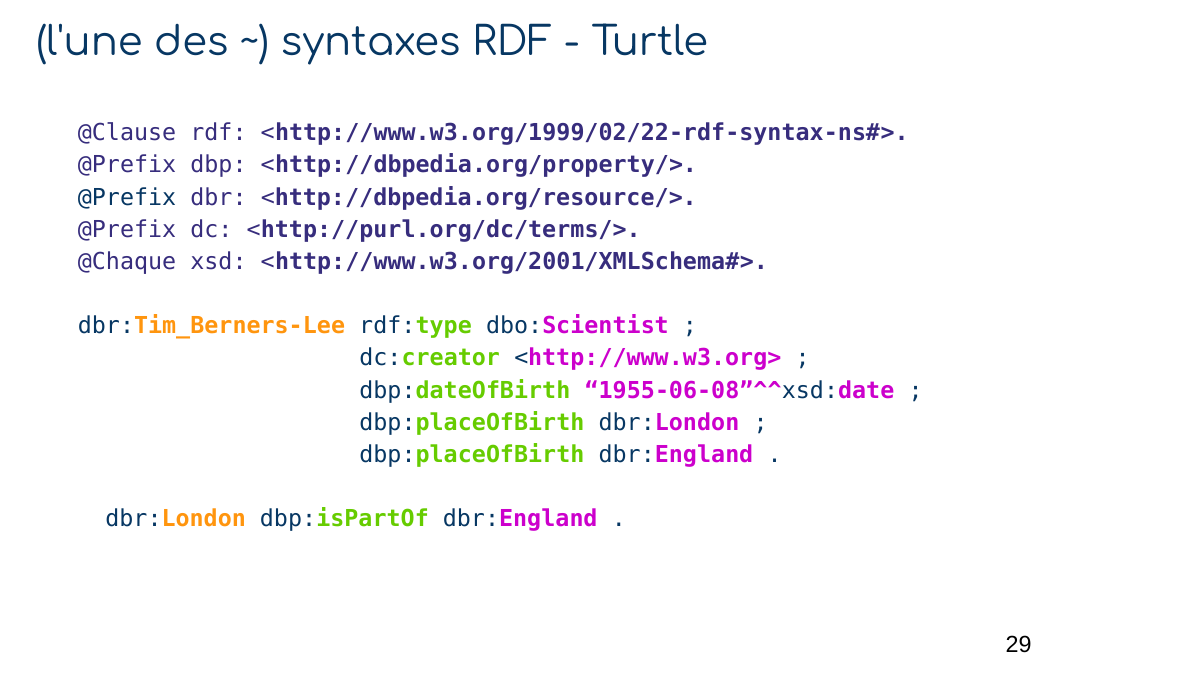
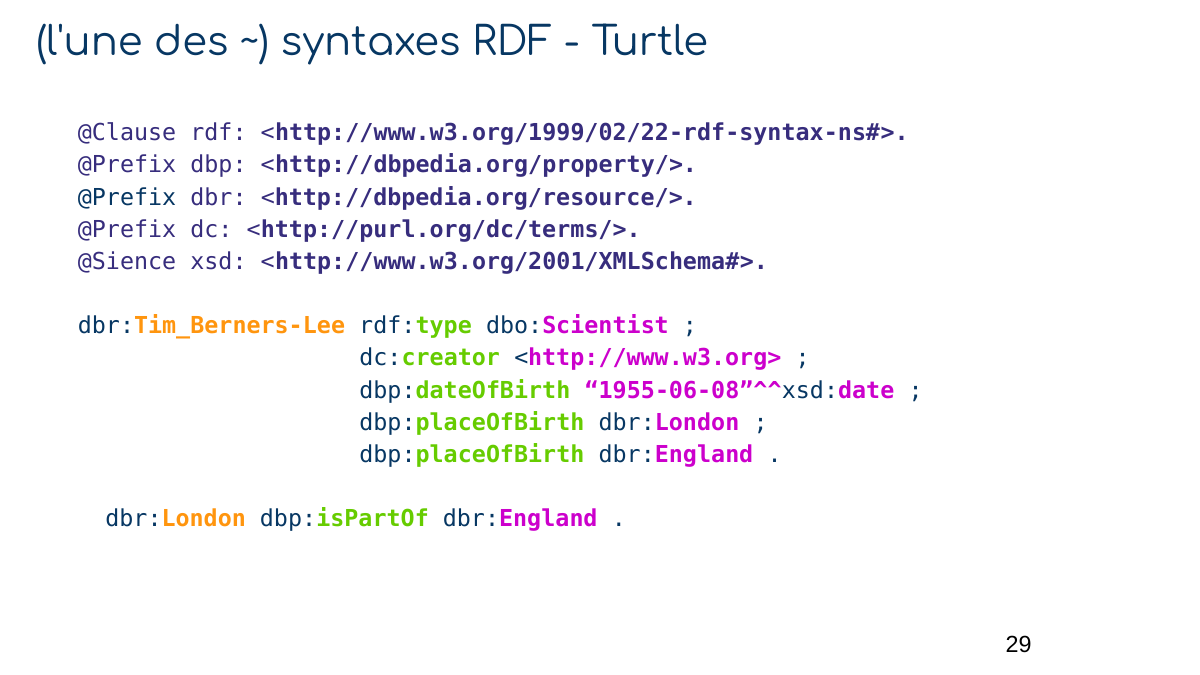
@Chaque: @Chaque -> @Sience
